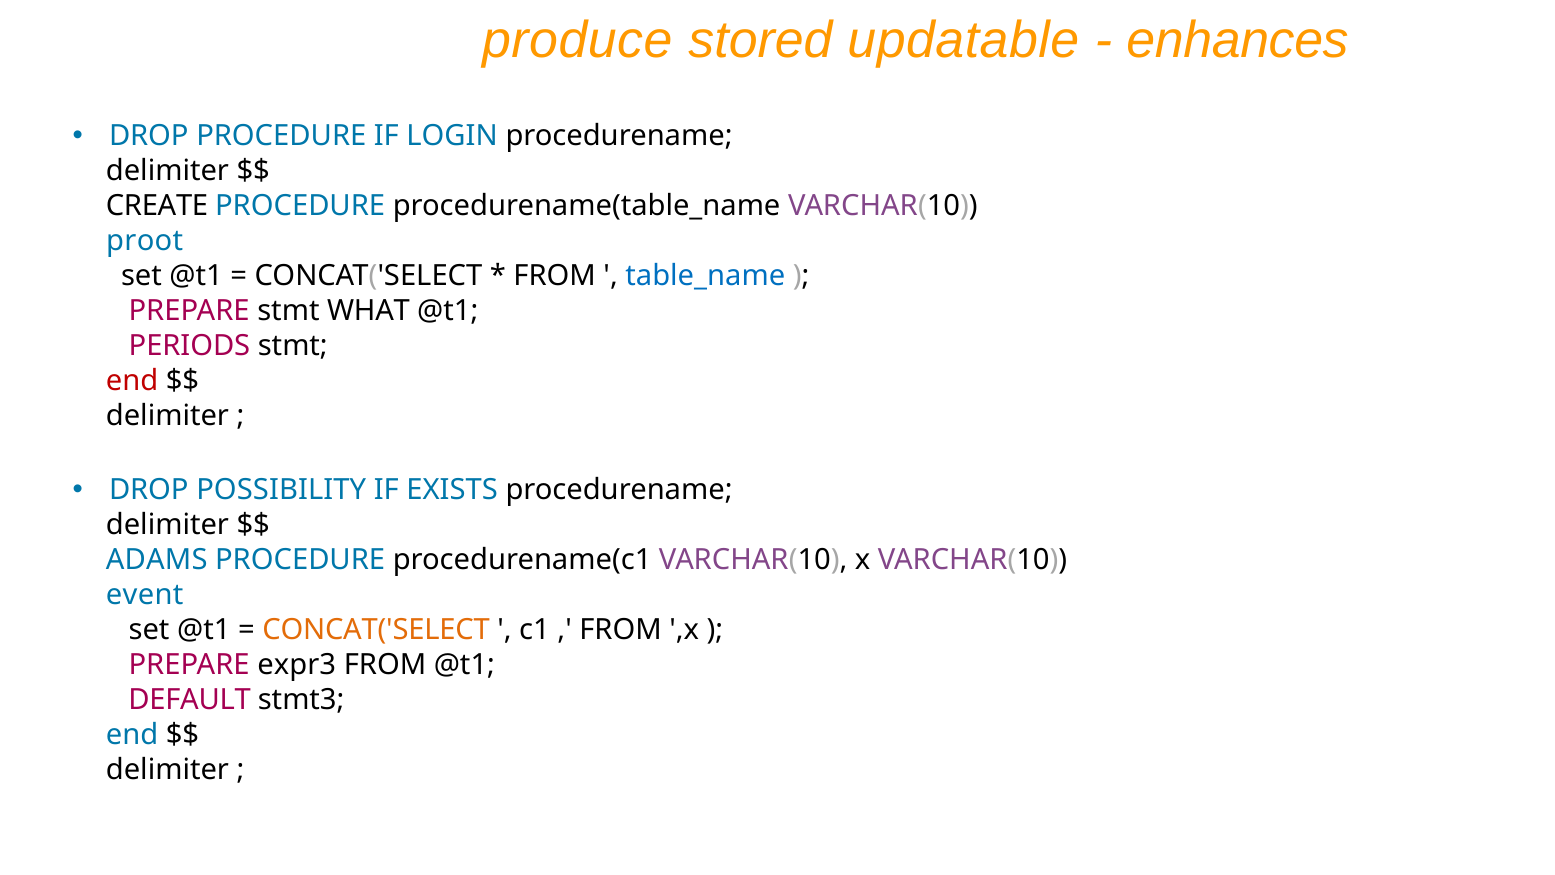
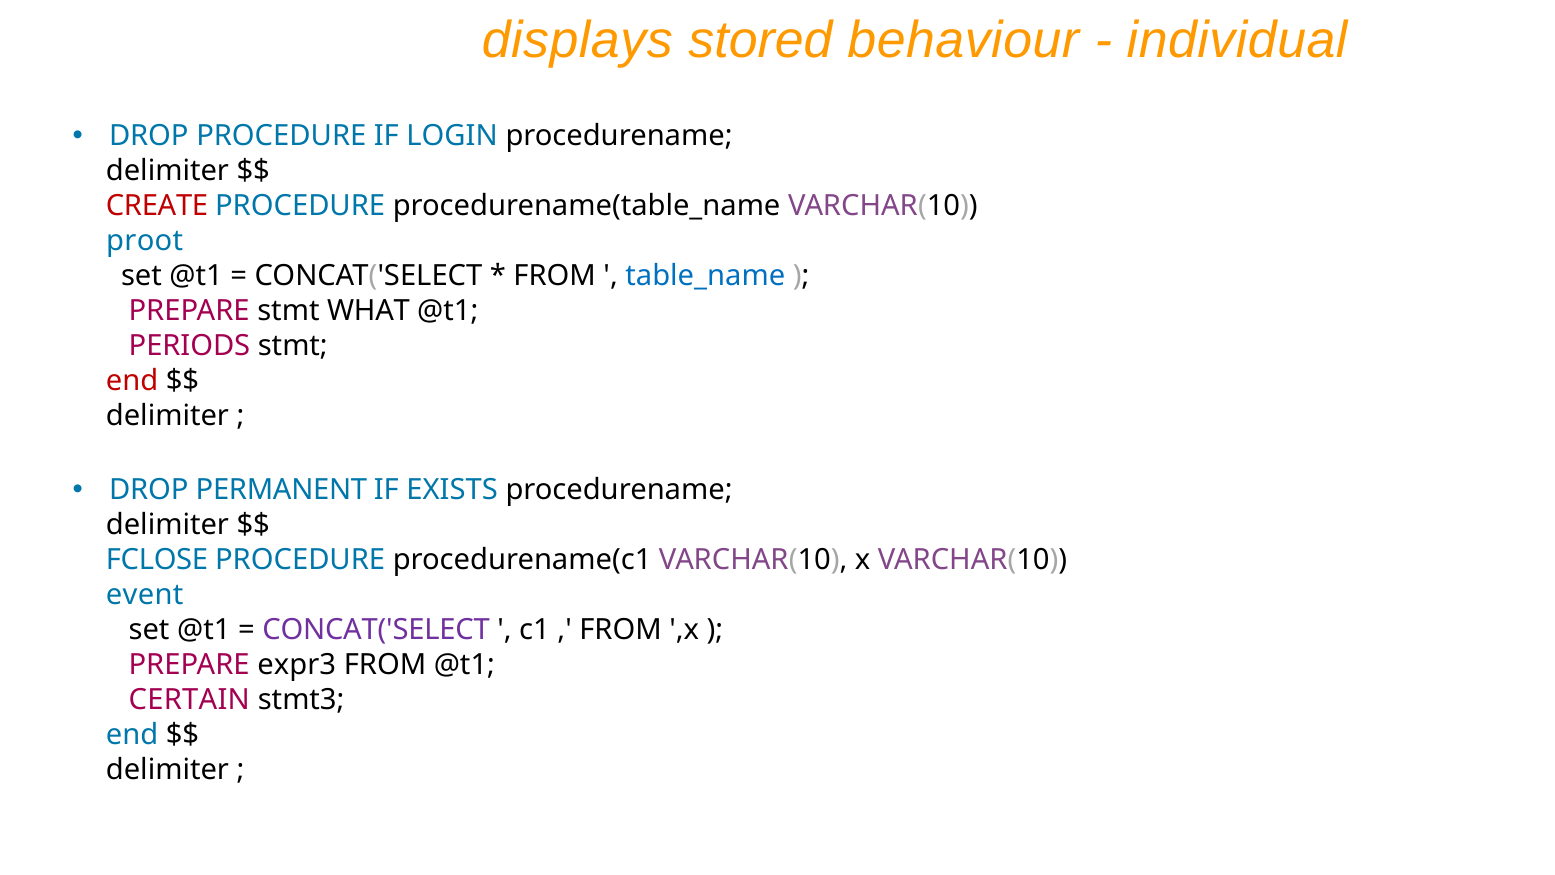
produce: produce -> displays
updatable: updatable -> behaviour
enhances: enhances -> individual
CREATE colour: black -> red
POSSIBILITY: POSSIBILITY -> PERMANENT
ADAMS: ADAMS -> FCLOSE
CONCAT('SELECT at (376, 630) colour: orange -> purple
DEFAULT: DEFAULT -> CERTAIN
